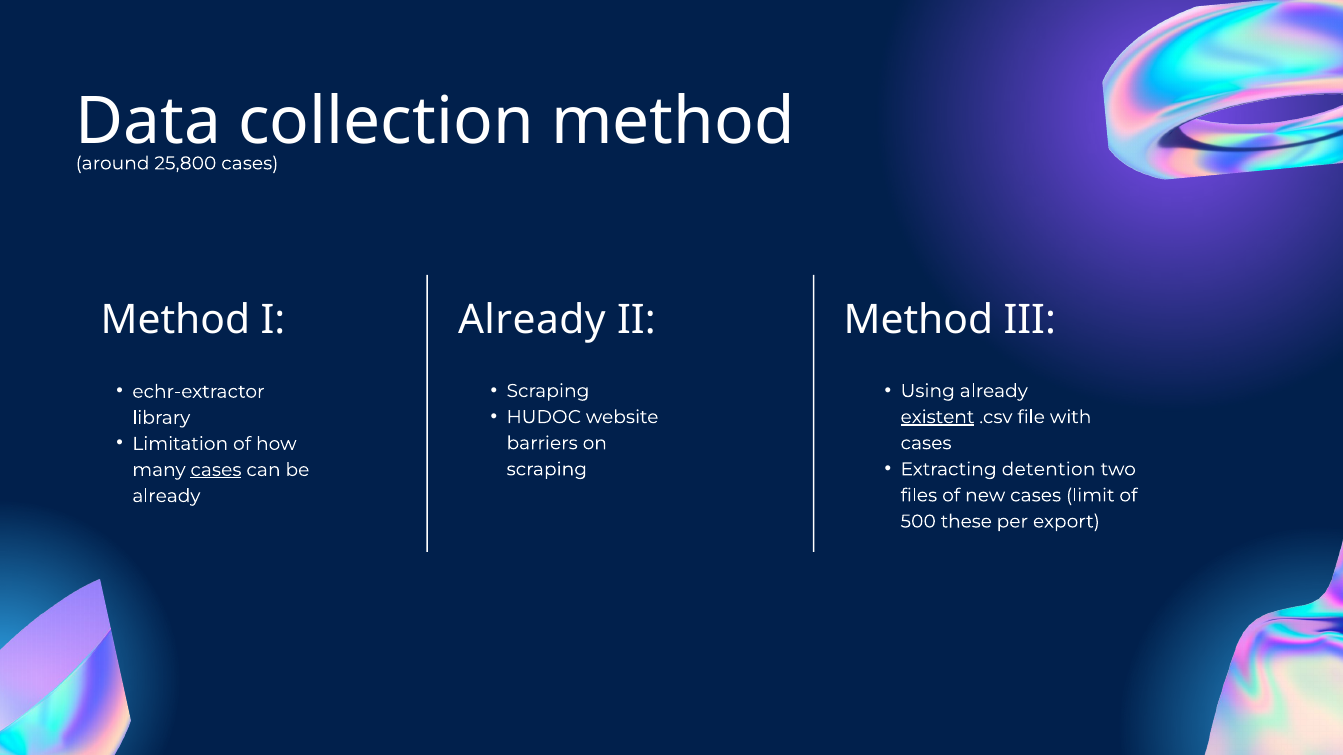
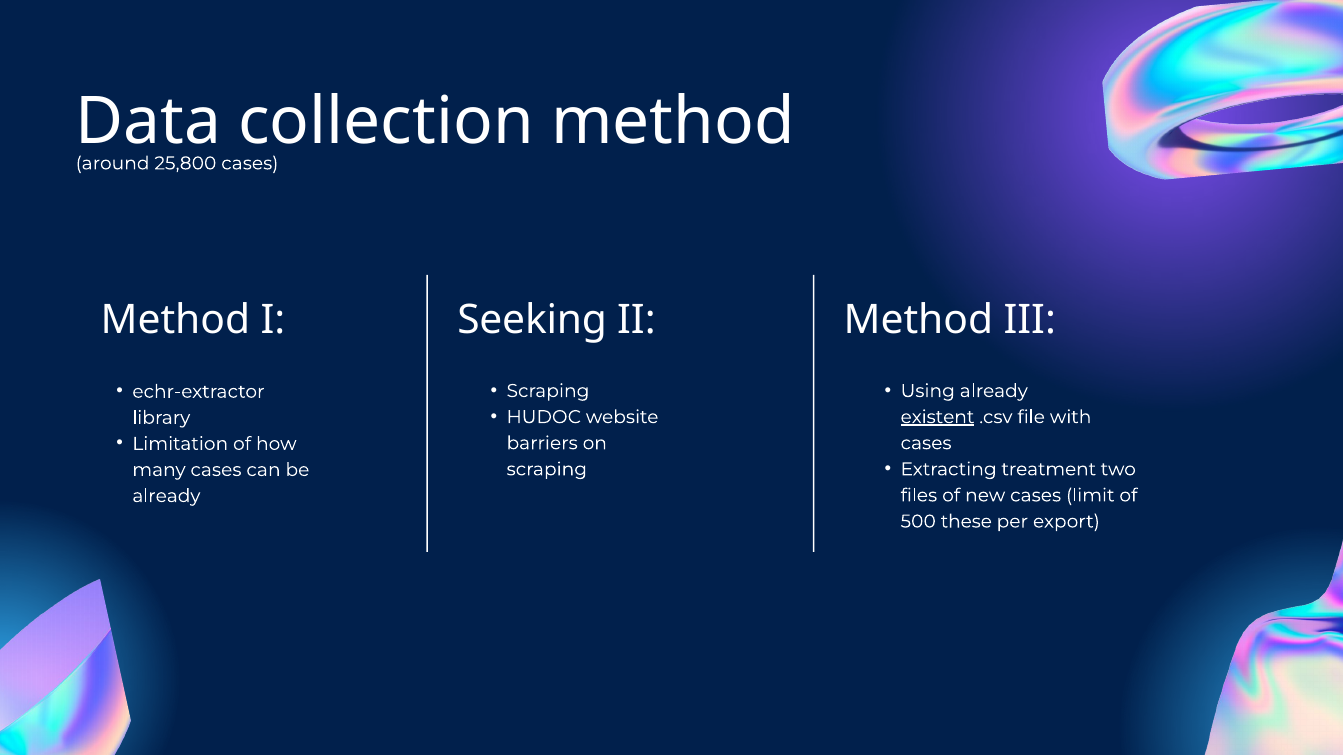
Already at (532, 320): Already -> Seeking
detention: detention -> treatment
cases at (216, 470) underline: present -> none
